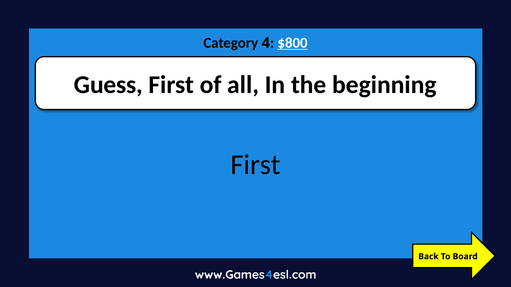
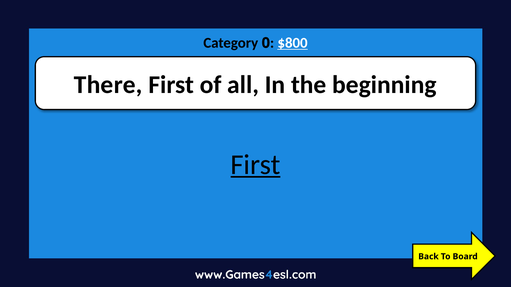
4: 4 -> 0
Guess: Guess -> There
First at (256, 165) underline: none -> present
